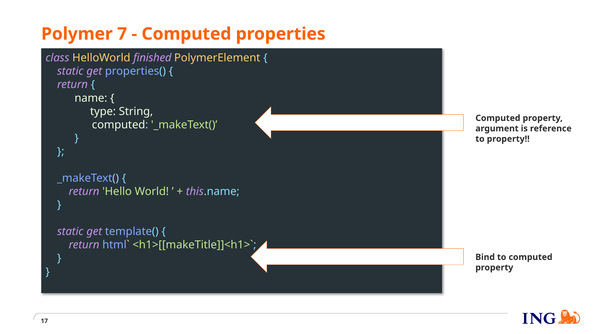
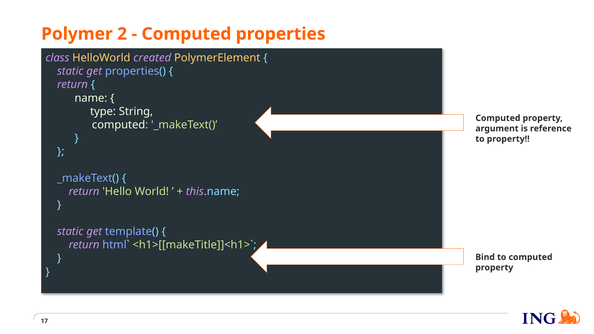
7: 7 -> 2
finished: finished -> created
